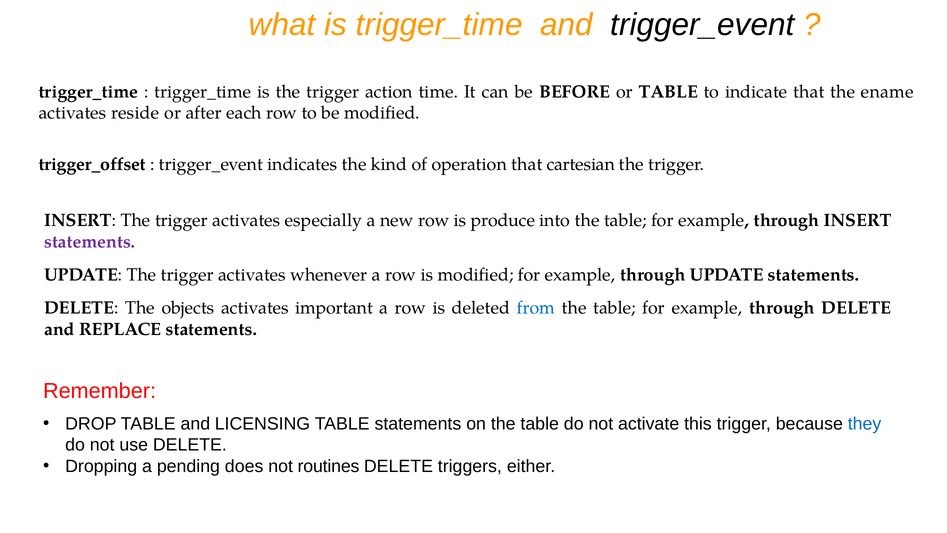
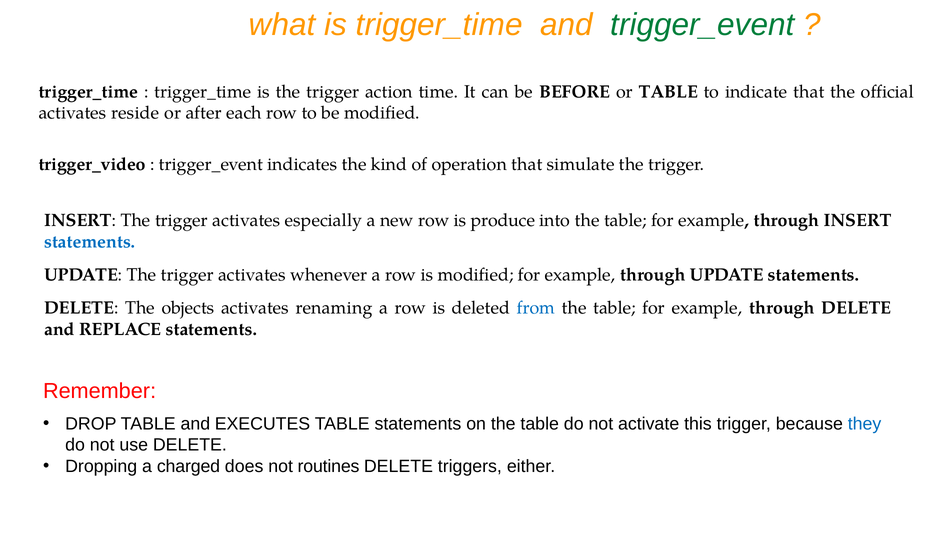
trigger_event at (702, 25) colour: black -> green
ename: ename -> official
trigger_offset: trigger_offset -> trigger_video
cartesian: cartesian -> simulate
statements at (90, 241) colour: purple -> blue
important: important -> renaming
LICENSING: LICENSING -> EXECUTES
pending: pending -> charged
